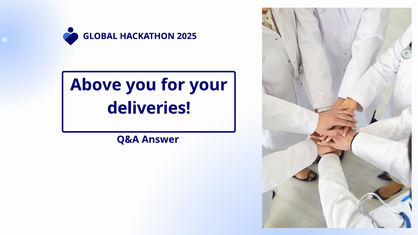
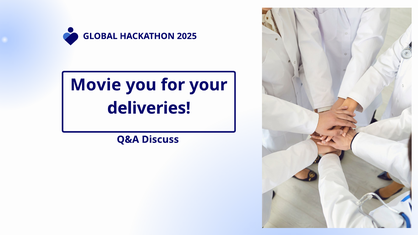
Above: Above -> Movie
Answer: Answer -> Discuss
